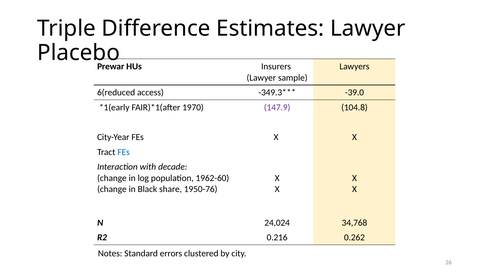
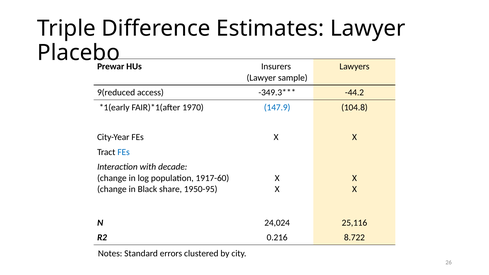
6(reduced: 6(reduced -> 9(reduced
-39.0: -39.0 -> -44.2
147.9 colour: purple -> blue
1962-60: 1962-60 -> 1917-60
1950-76: 1950-76 -> 1950-95
34,768: 34,768 -> 25,116
0.262: 0.262 -> 8.722
